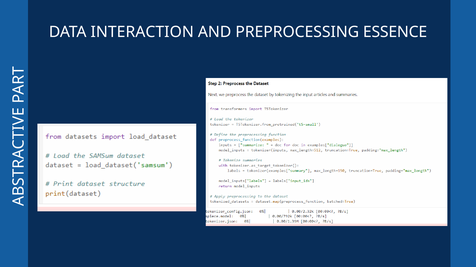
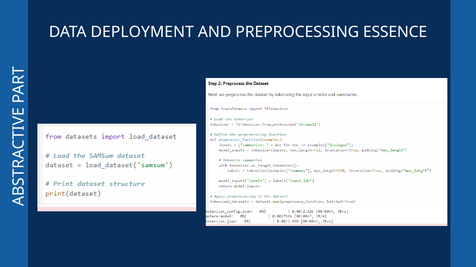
INTERACTION: INTERACTION -> DEPLOYMENT
